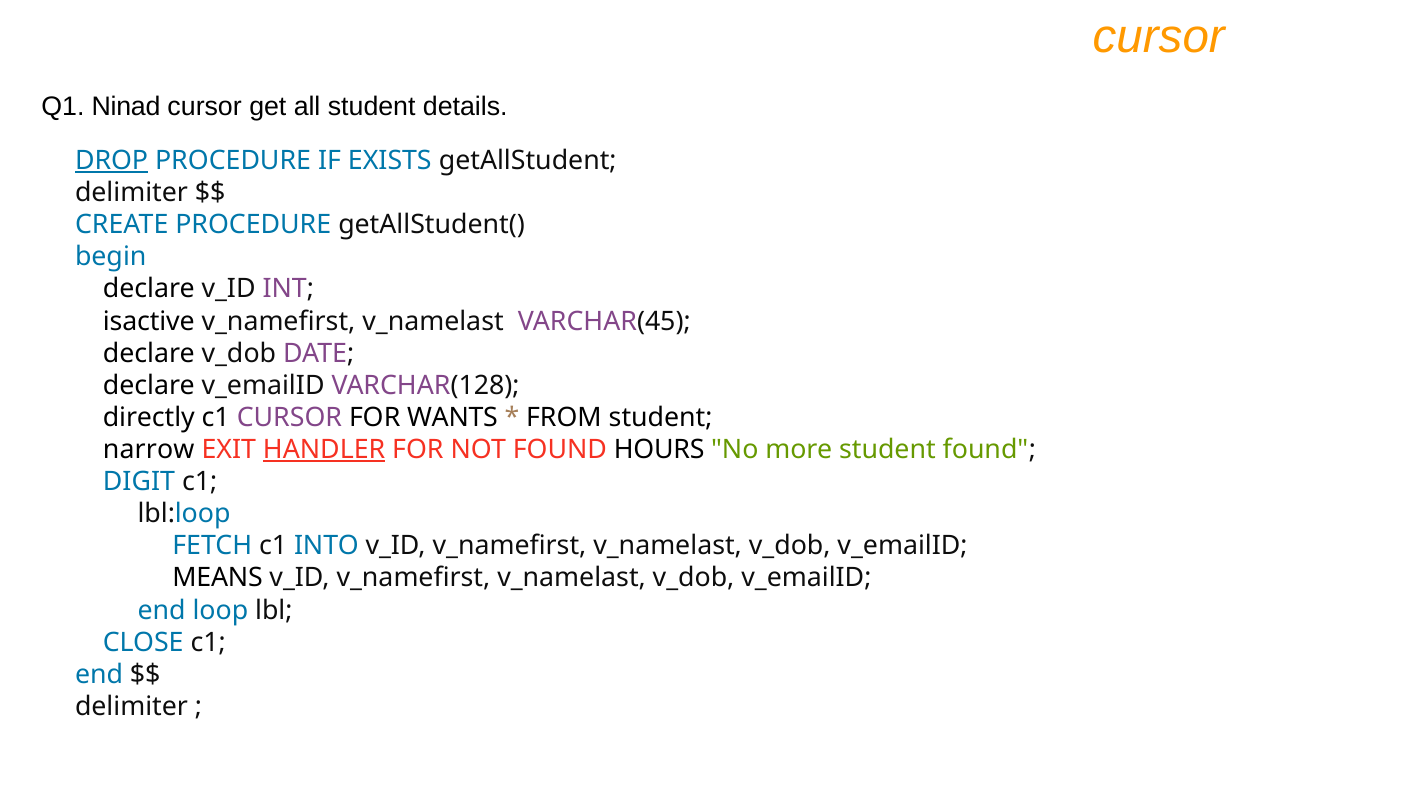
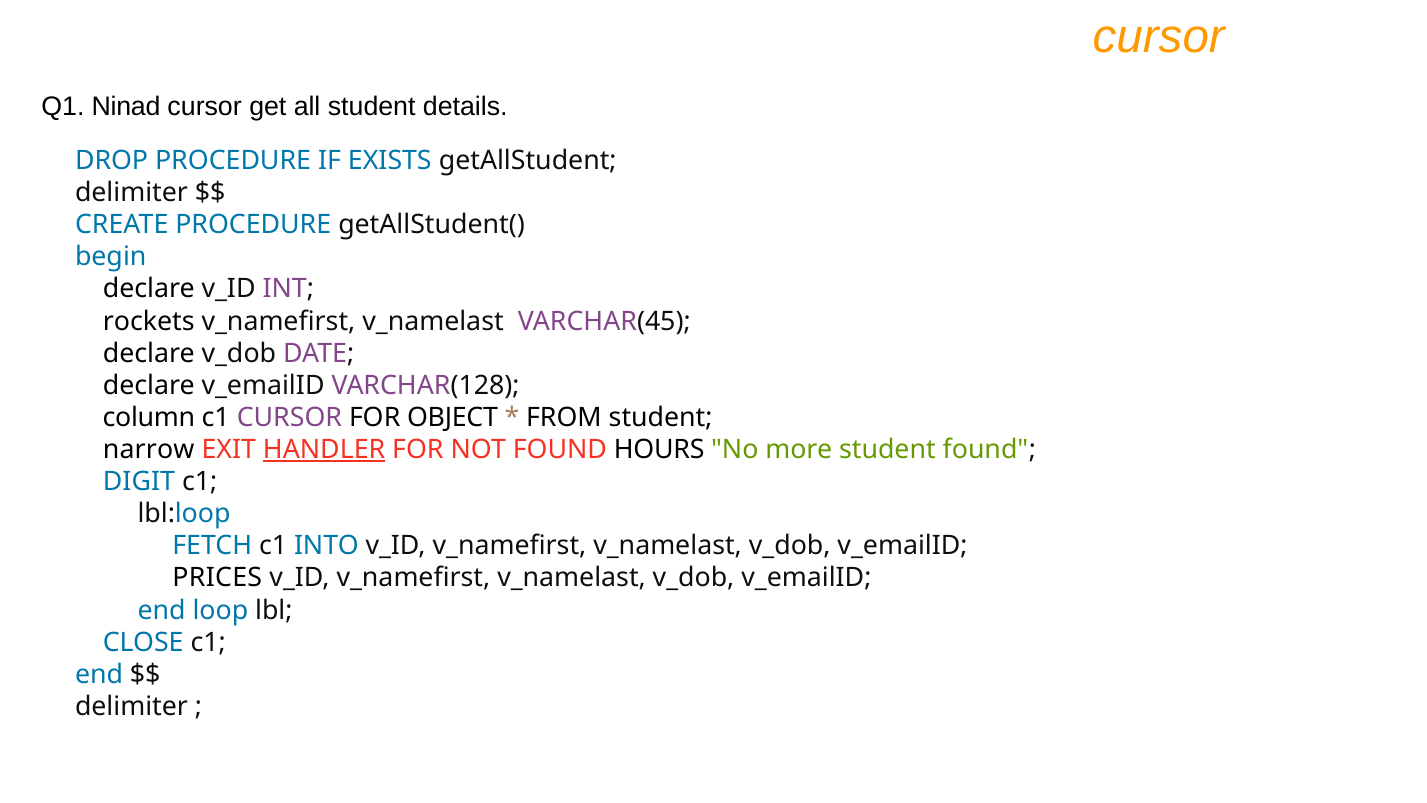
DROP underline: present -> none
isactive: isactive -> rockets
directly: directly -> column
WANTS: WANTS -> OBJECT
MEANS: MEANS -> PRICES
